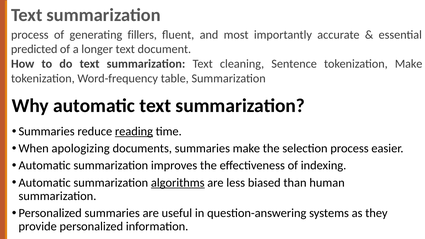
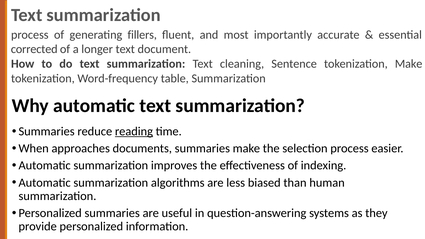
predicted: predicted -> corrected
apologizing: apologizing -> approaches
algorithms underline: present -> none
